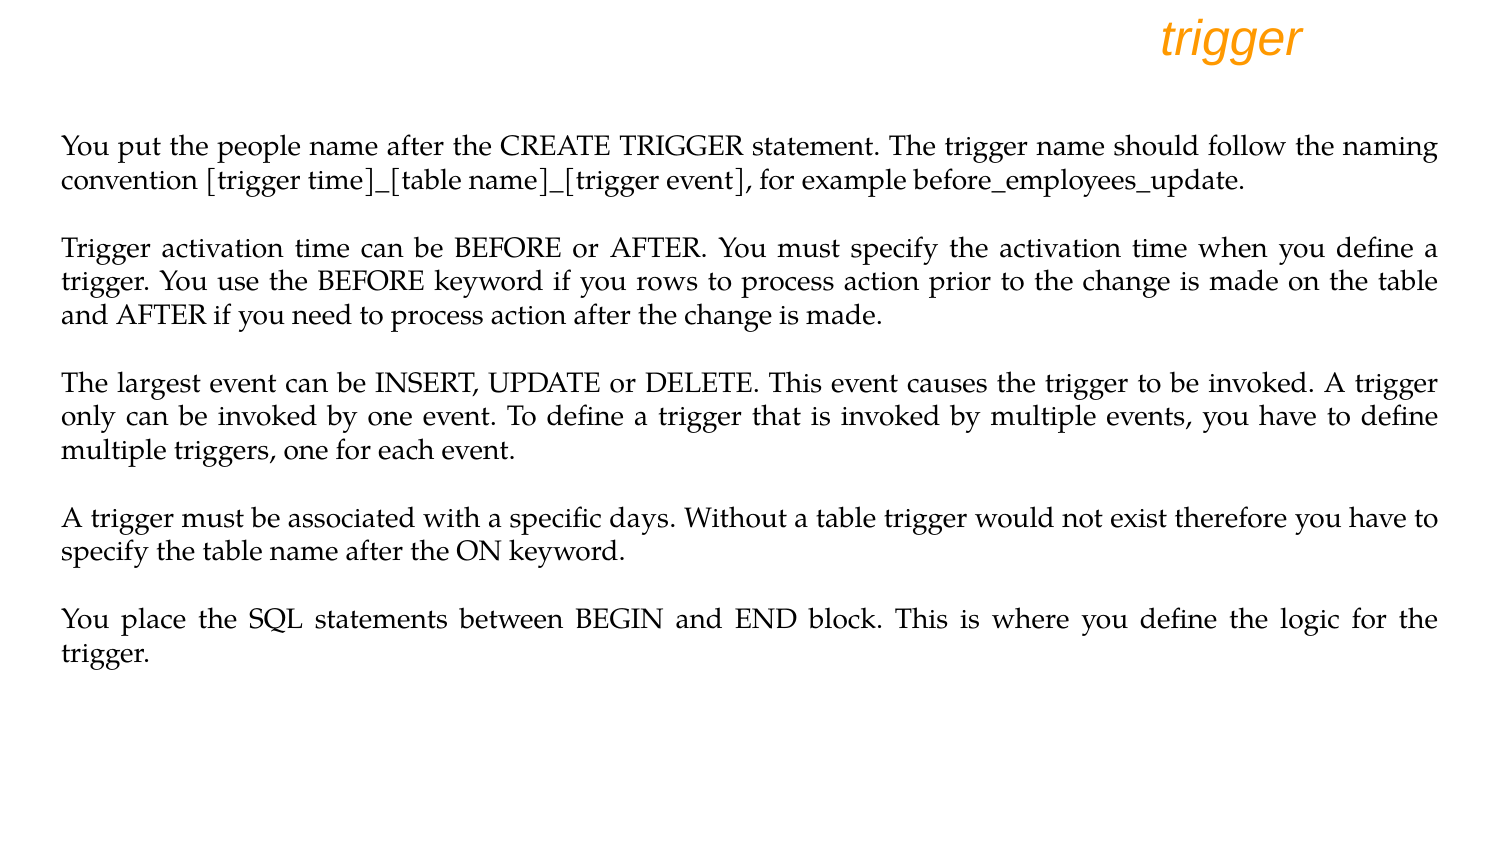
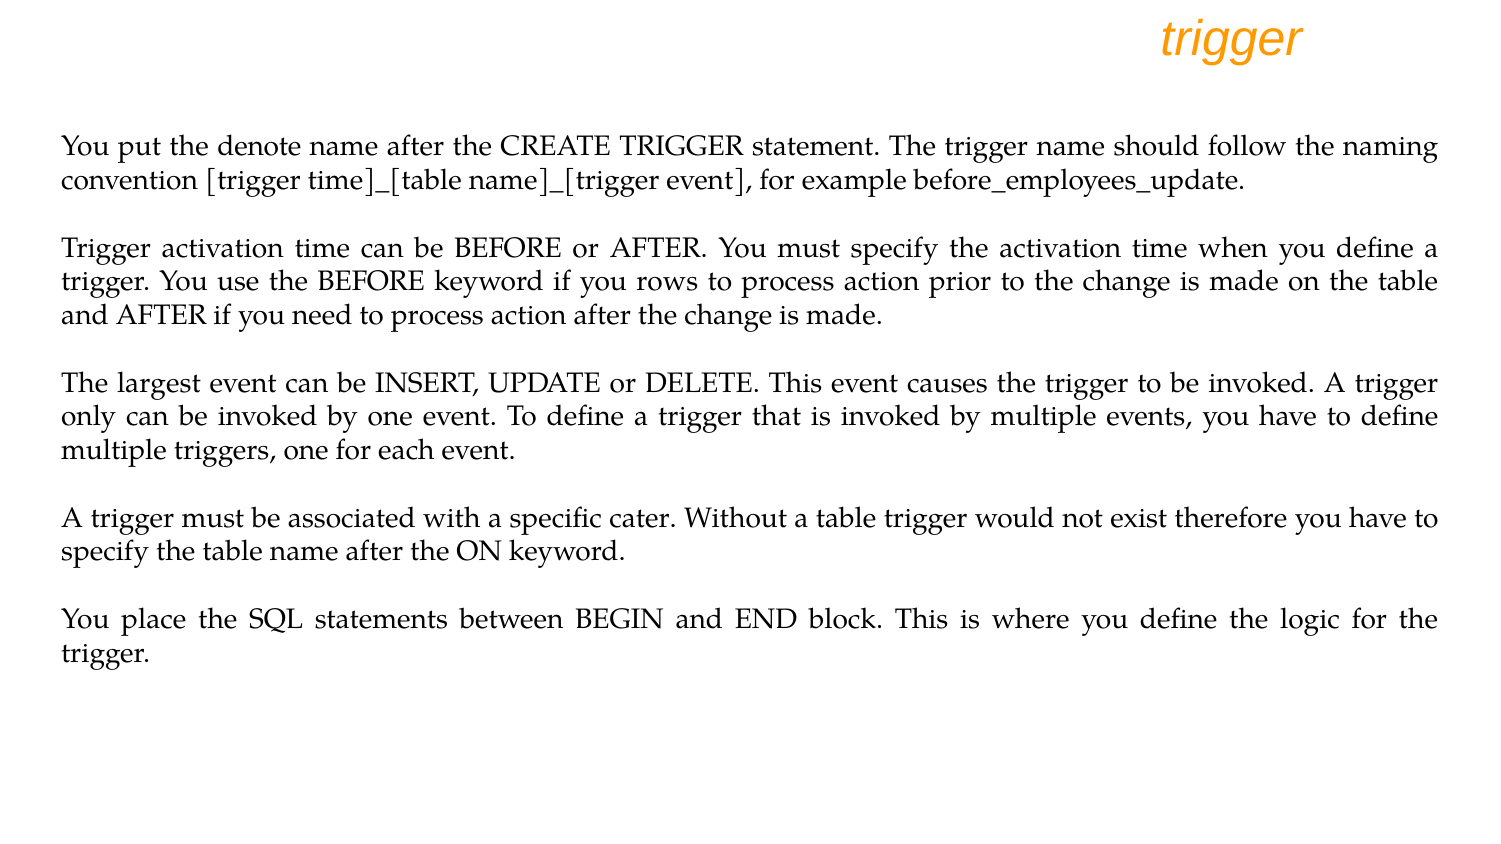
people: people -> denote
days: days -> cater
